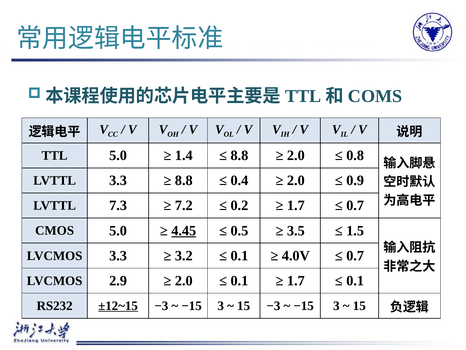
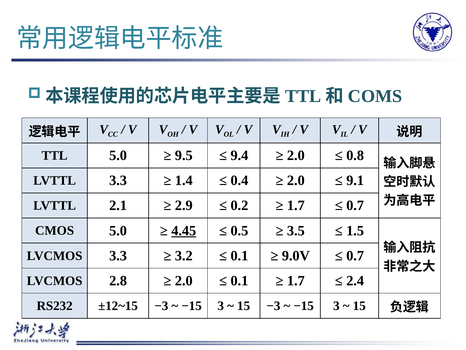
1.4: 1.4 -> 9.5
8.8 at (239, 155): 8.8 -> 9.4
8.8 at (184, 180): 8.8 -> 1.4
0.9: 0.9 -> 9.1
7.3: 7.3 -> 2.1
7.2: 7.2 -> 2.9
4.0V: 4.0V -> 9.0V
2.9: 2.9 -> 2.8
0.1 at (355, 280): 0.1 -> 2.4
±12~15 underline: present -> none
